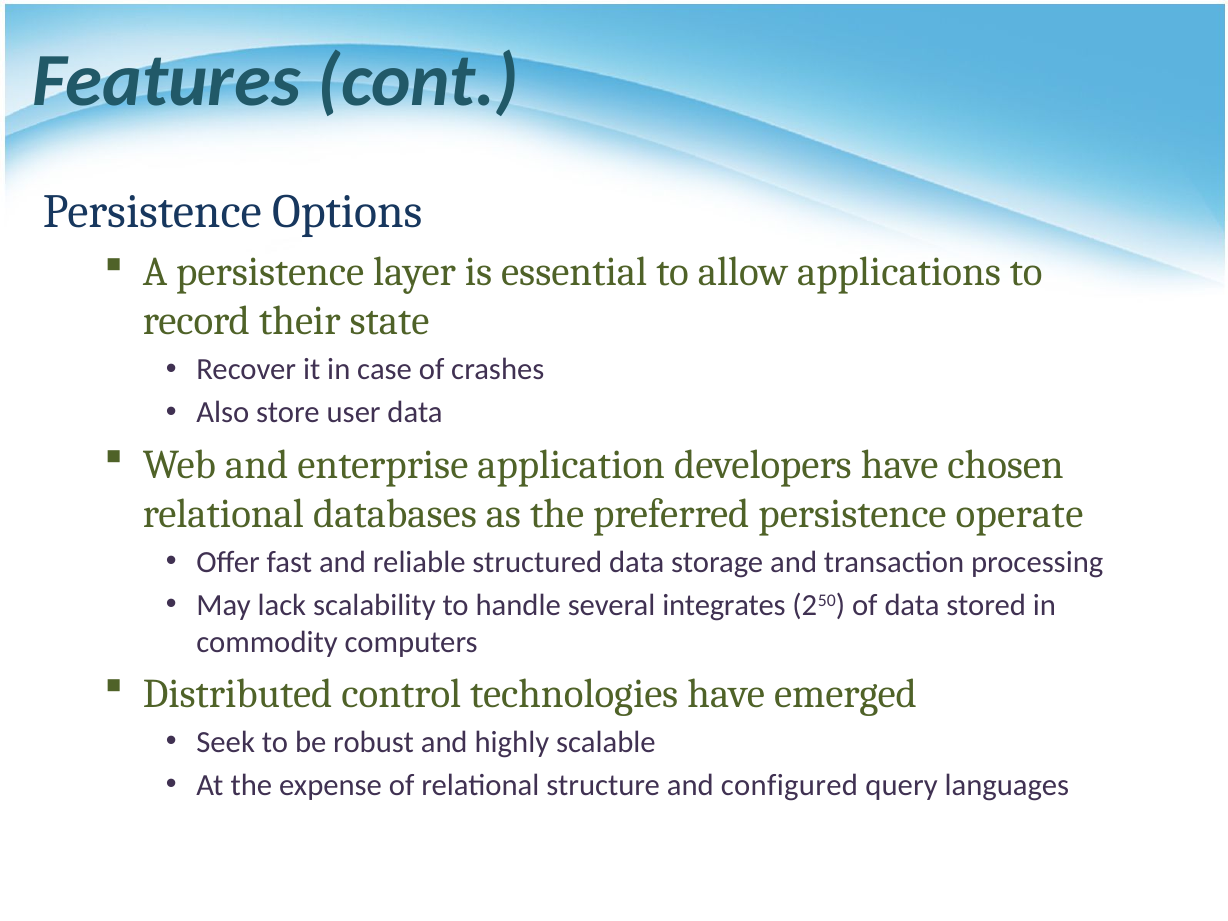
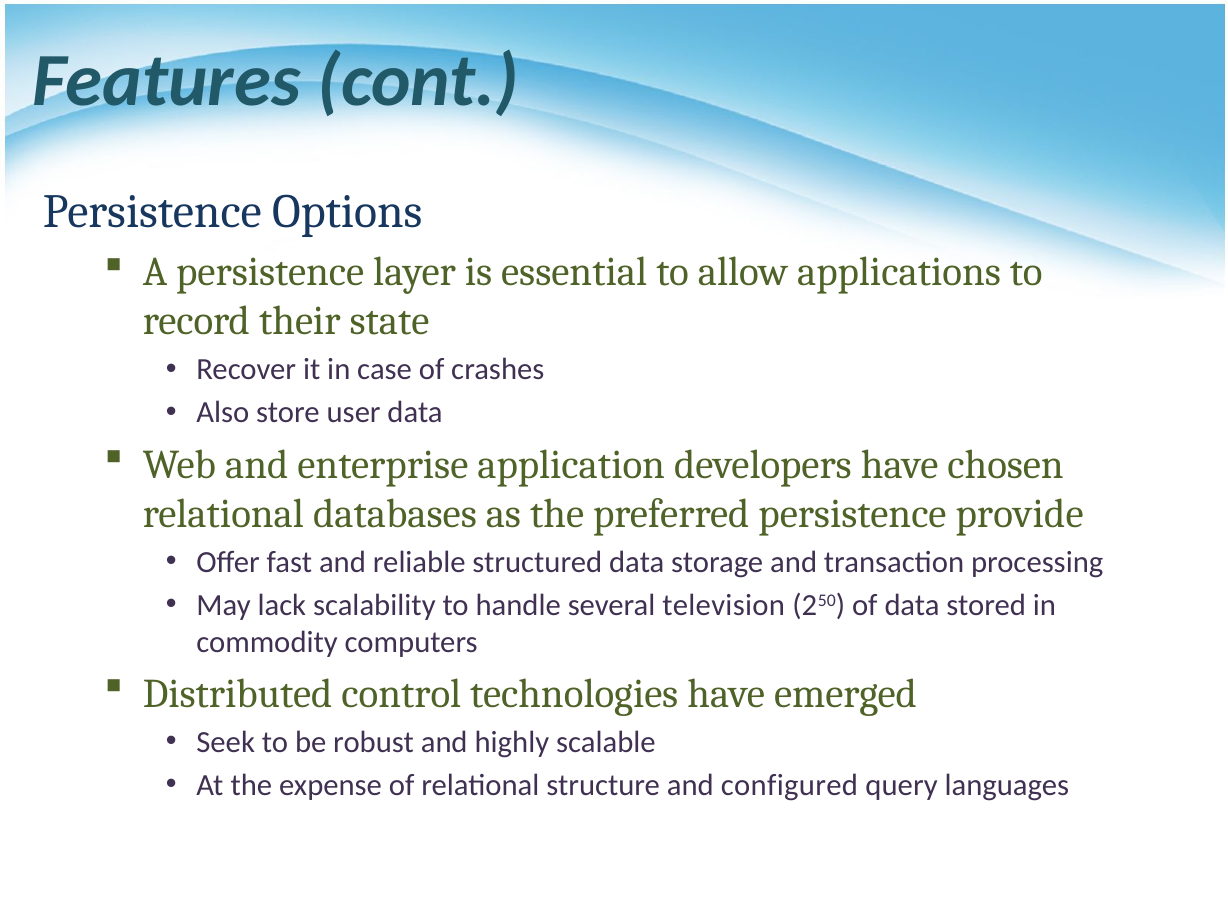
operate: operate -> provide
integrates: integrates -> television
